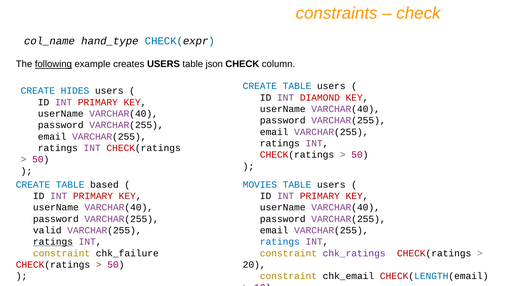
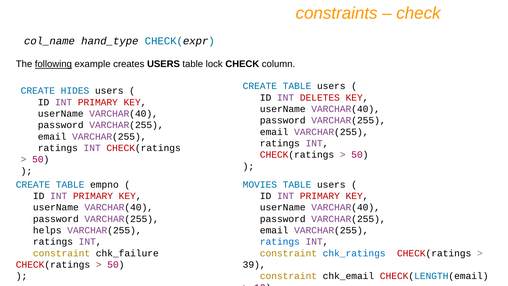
json: json -> lock
DIAMOND: DIAMOND -> DELETES
based: based -> empno
valid: valid -> helps
ratings at (53, 242) underline: present -> none
chk_ratings colour: purple -> blue
20: 20 -> 39
